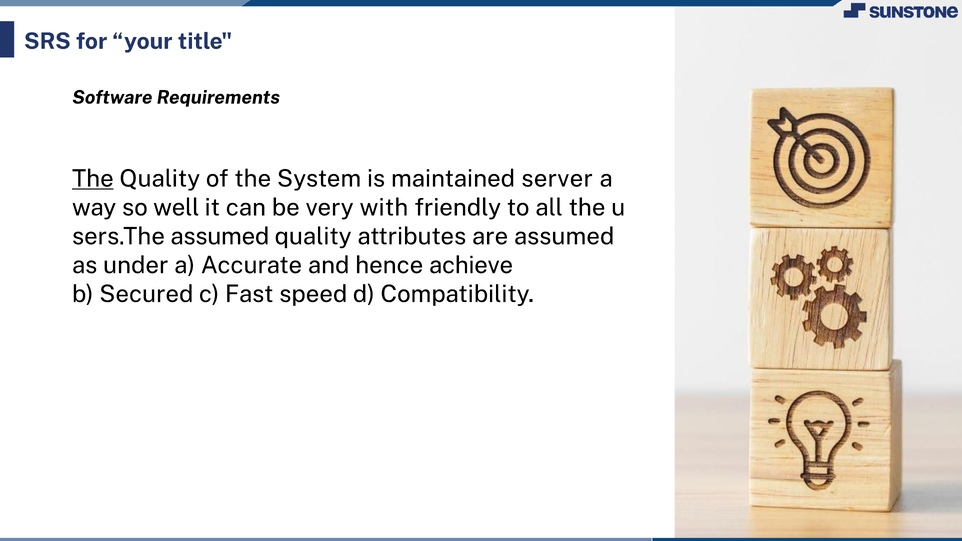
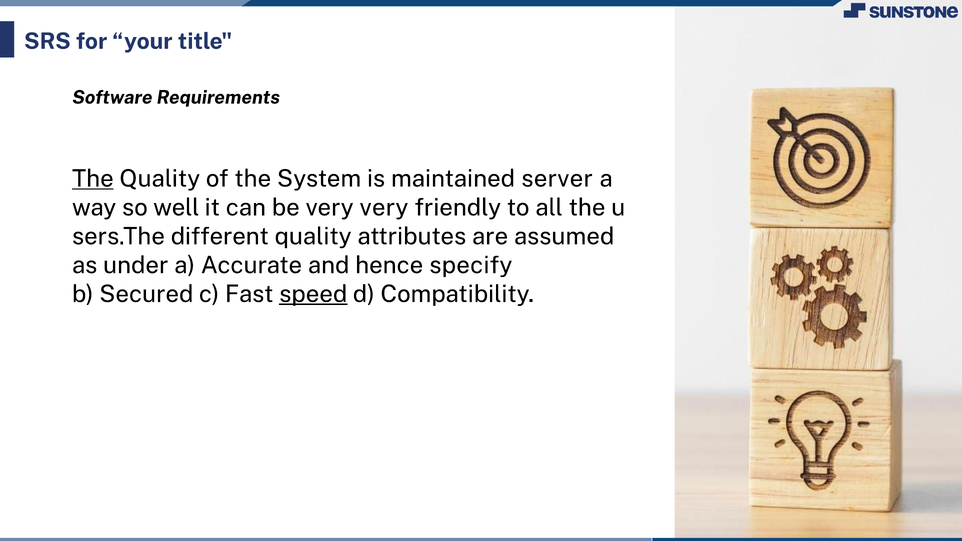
very with: with -> very
assumed at (220, 236): assumed -> different
achieve: achieve -> specify
speed underline: none -> present
